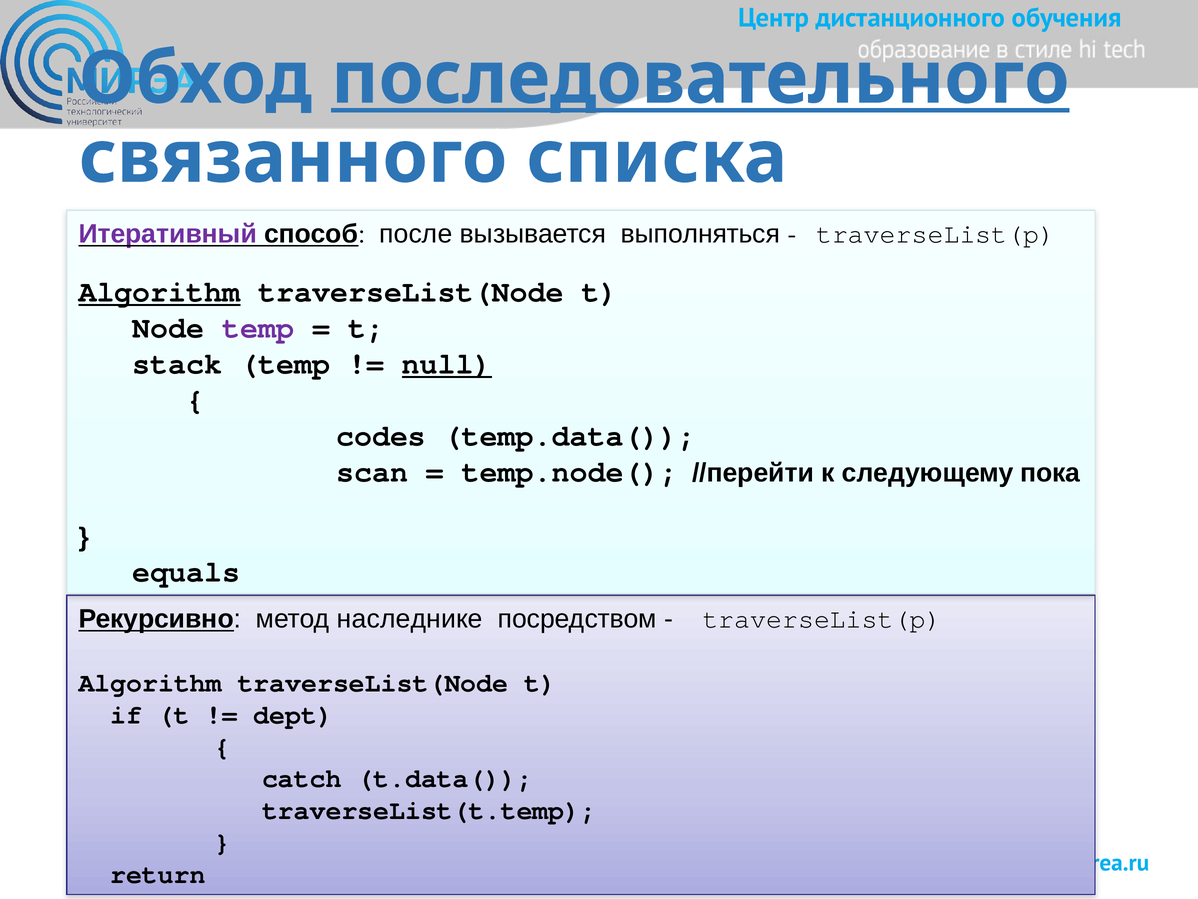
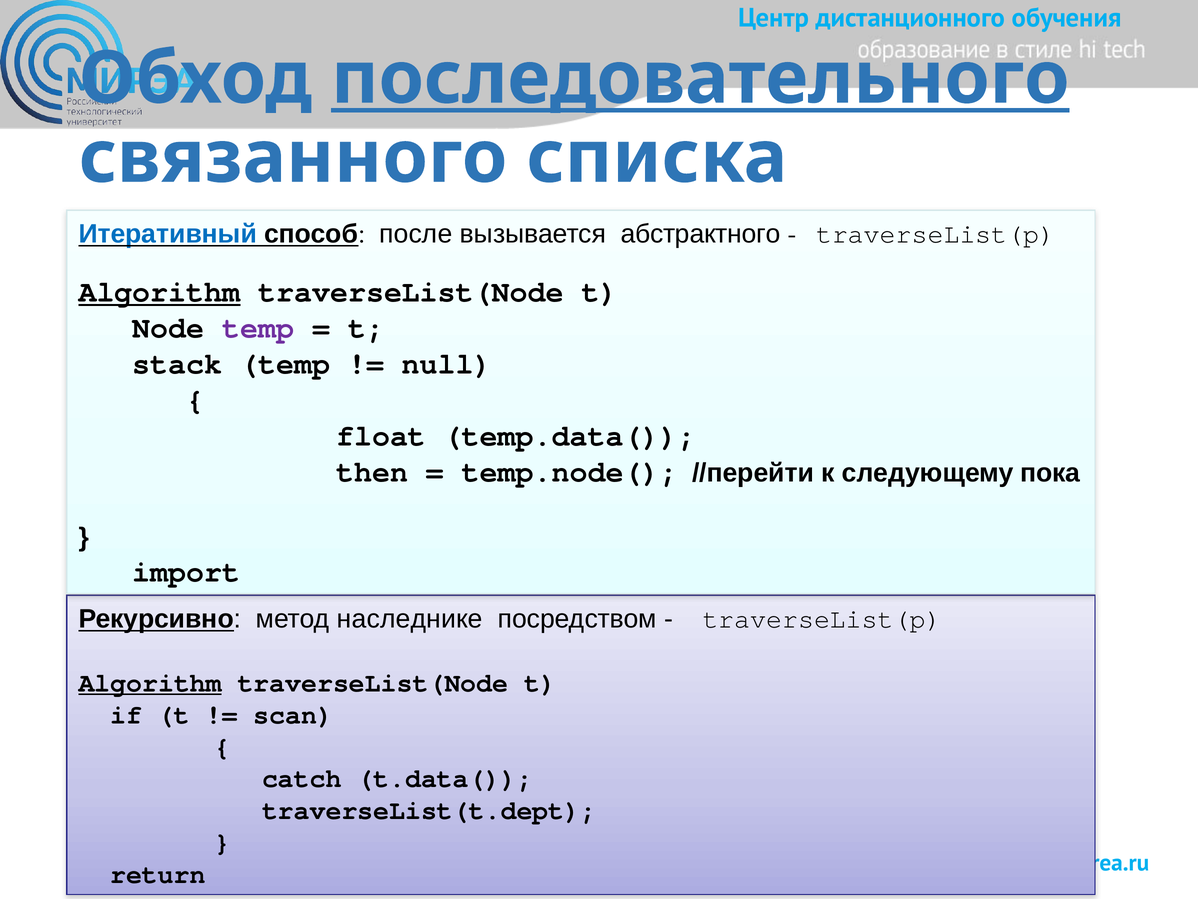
Итеративный colour: purple -> blue
выполняться: выполняться -> абстрактного
null underline: present -> none
codes: codes -> float
scan: scan -> then
equals: equals -> import
Algorithm at (150, 682) underline: none -> present
dept: dept -> scan
traverseList(t.temp: traverseList(t.temp -> traverseList(t.dept
